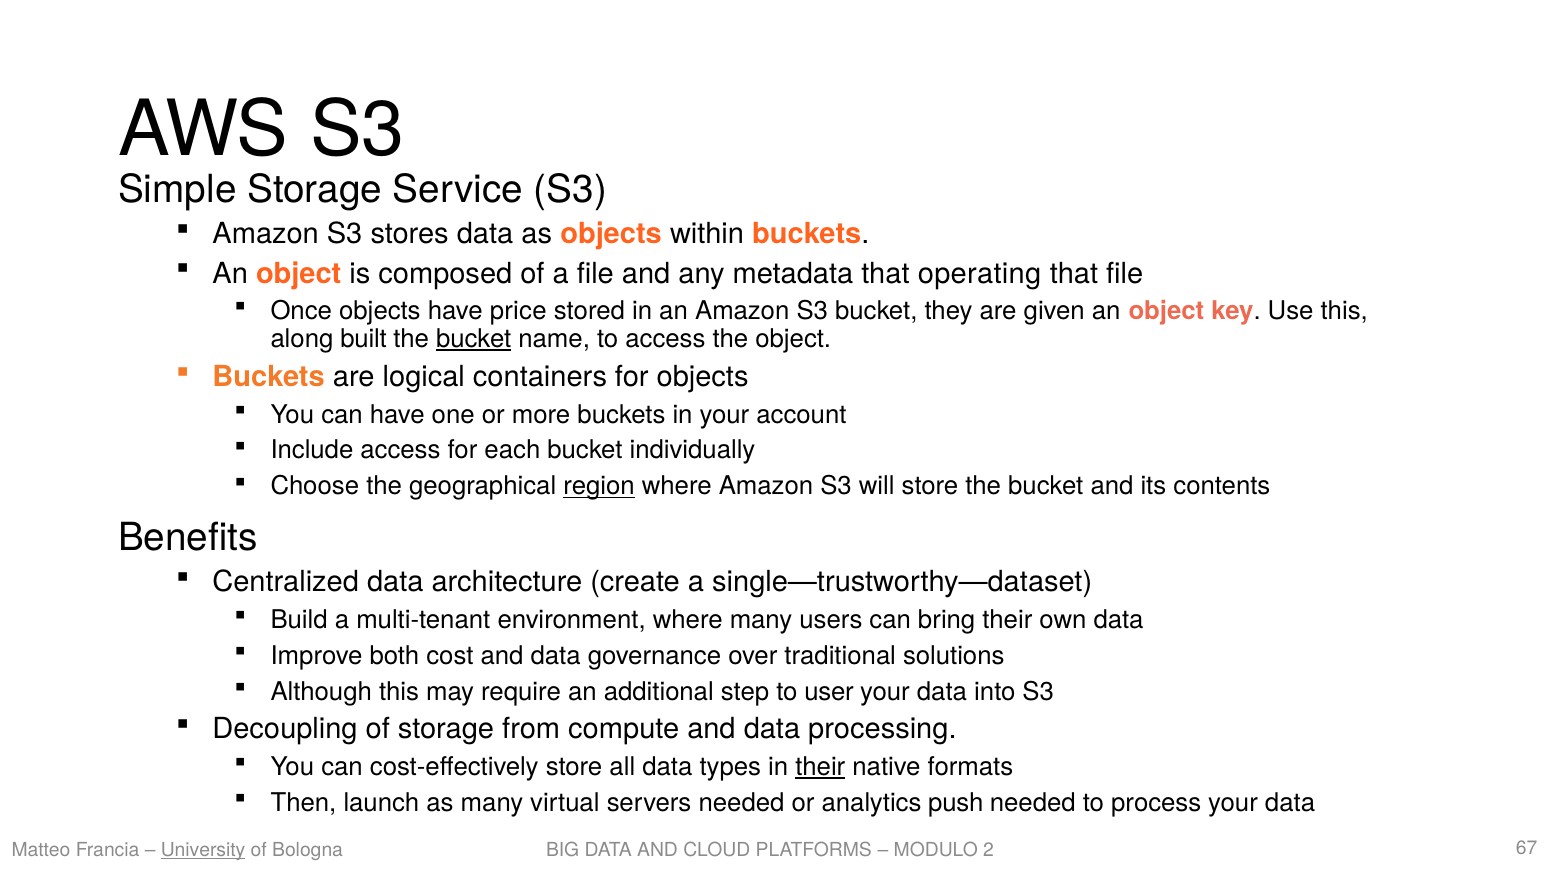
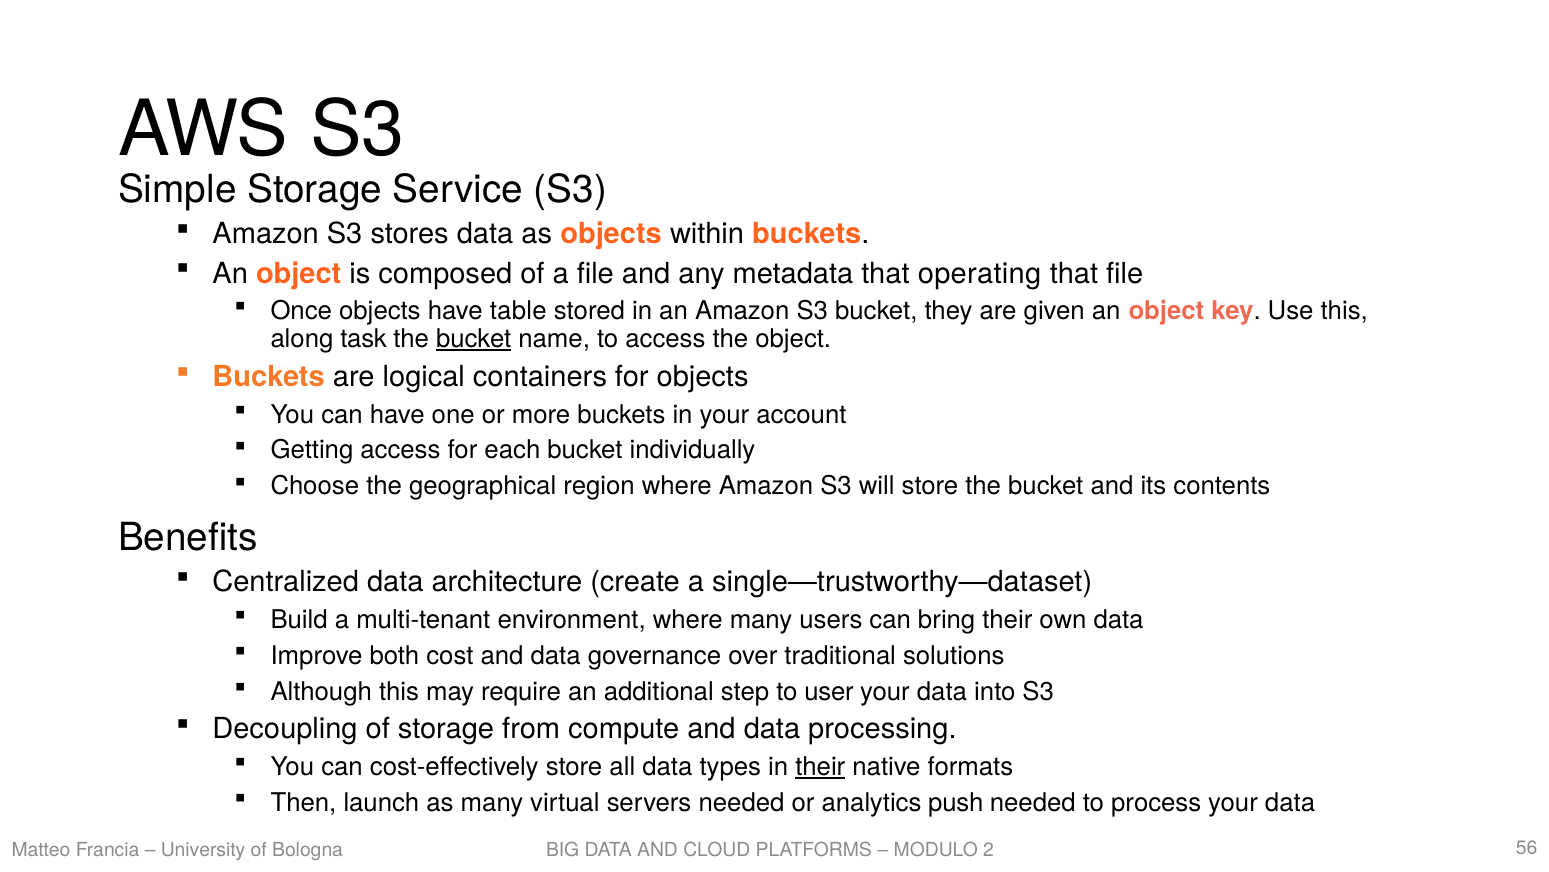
price: price -> table
built: built -> task
Include: Include -> Getting
region underline: present -> none
University underline: present -> none
67: 67 -> 56
